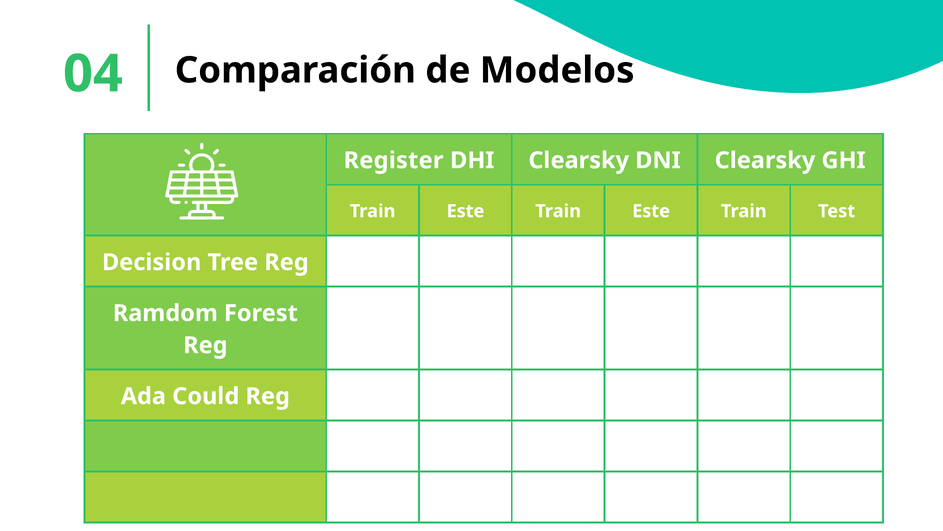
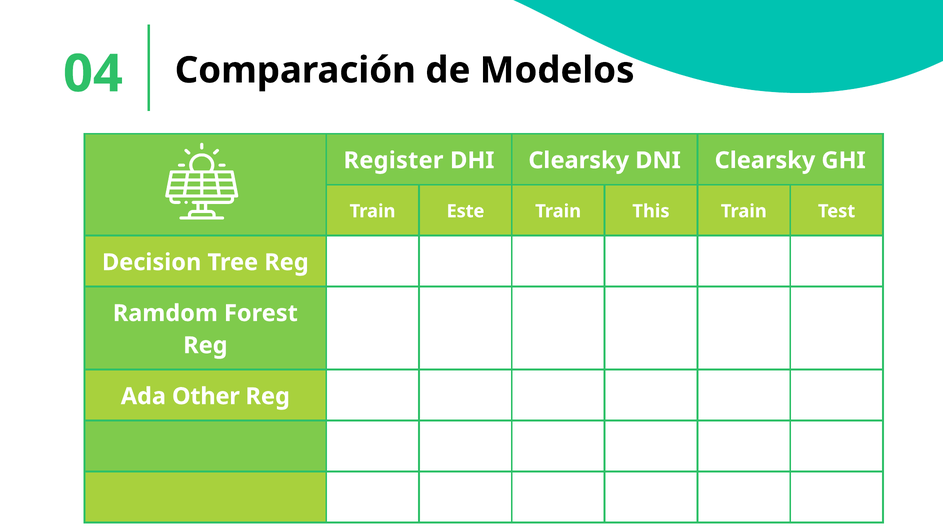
Este at (651, 211): Este -> This
Could: Could -> Other
